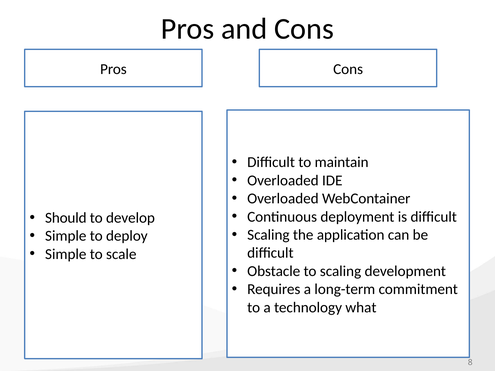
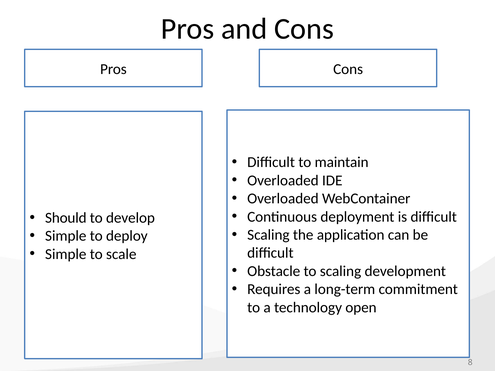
what: what -> open
